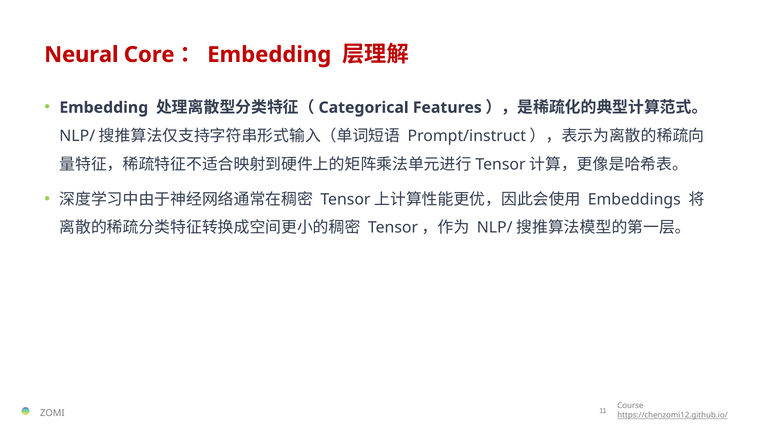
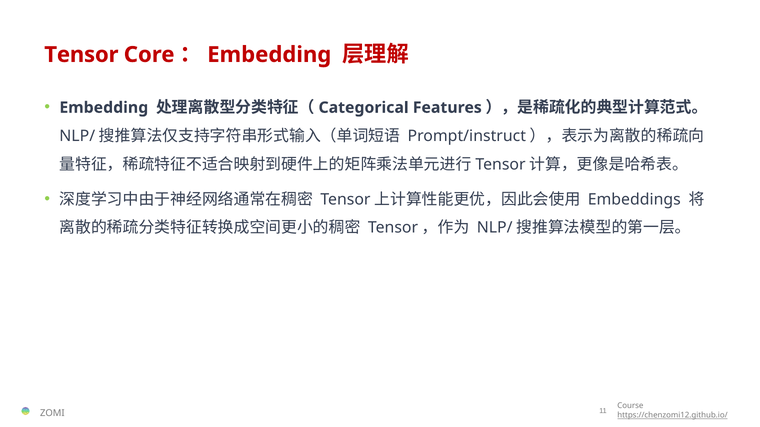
Neural at (81, 55): Neural -> Tensor
